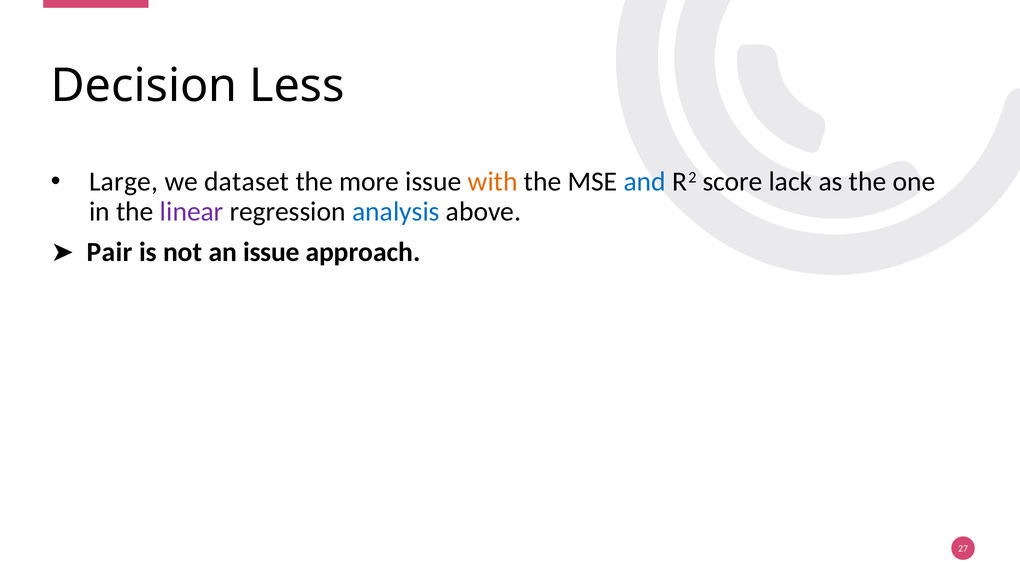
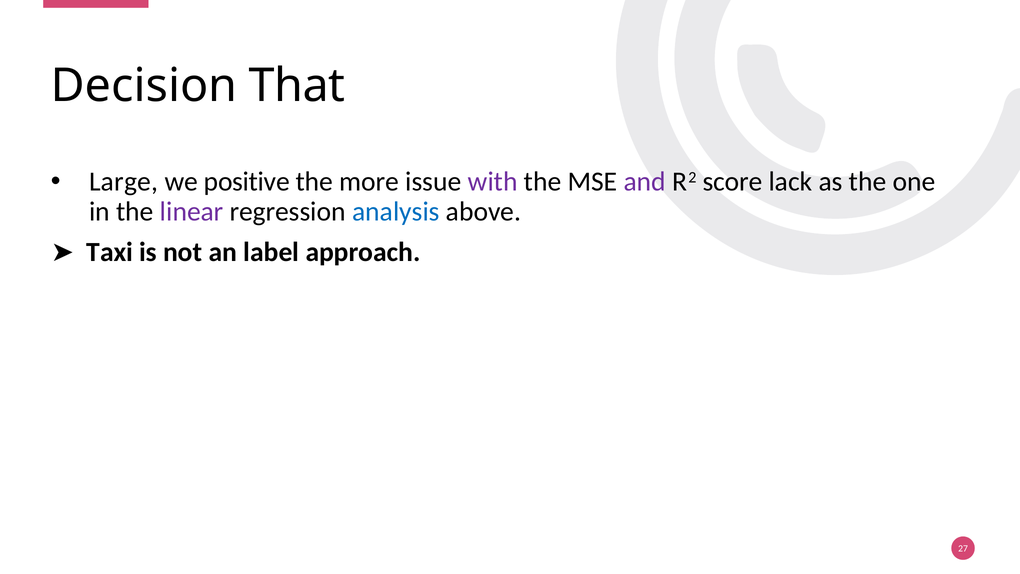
Less: Less -> That
dataset: dataset -> positive
with colour: orange -> purple
and colour: blue -> purple
Pair: Pair -> Taxi
an issue: issue -> label
